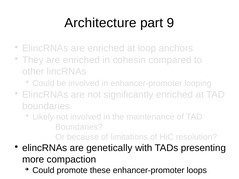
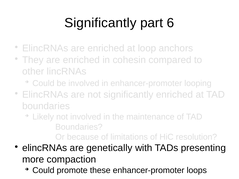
Architecture at (100, 23): Architecture -> Significantly
9: 9 -> 6
